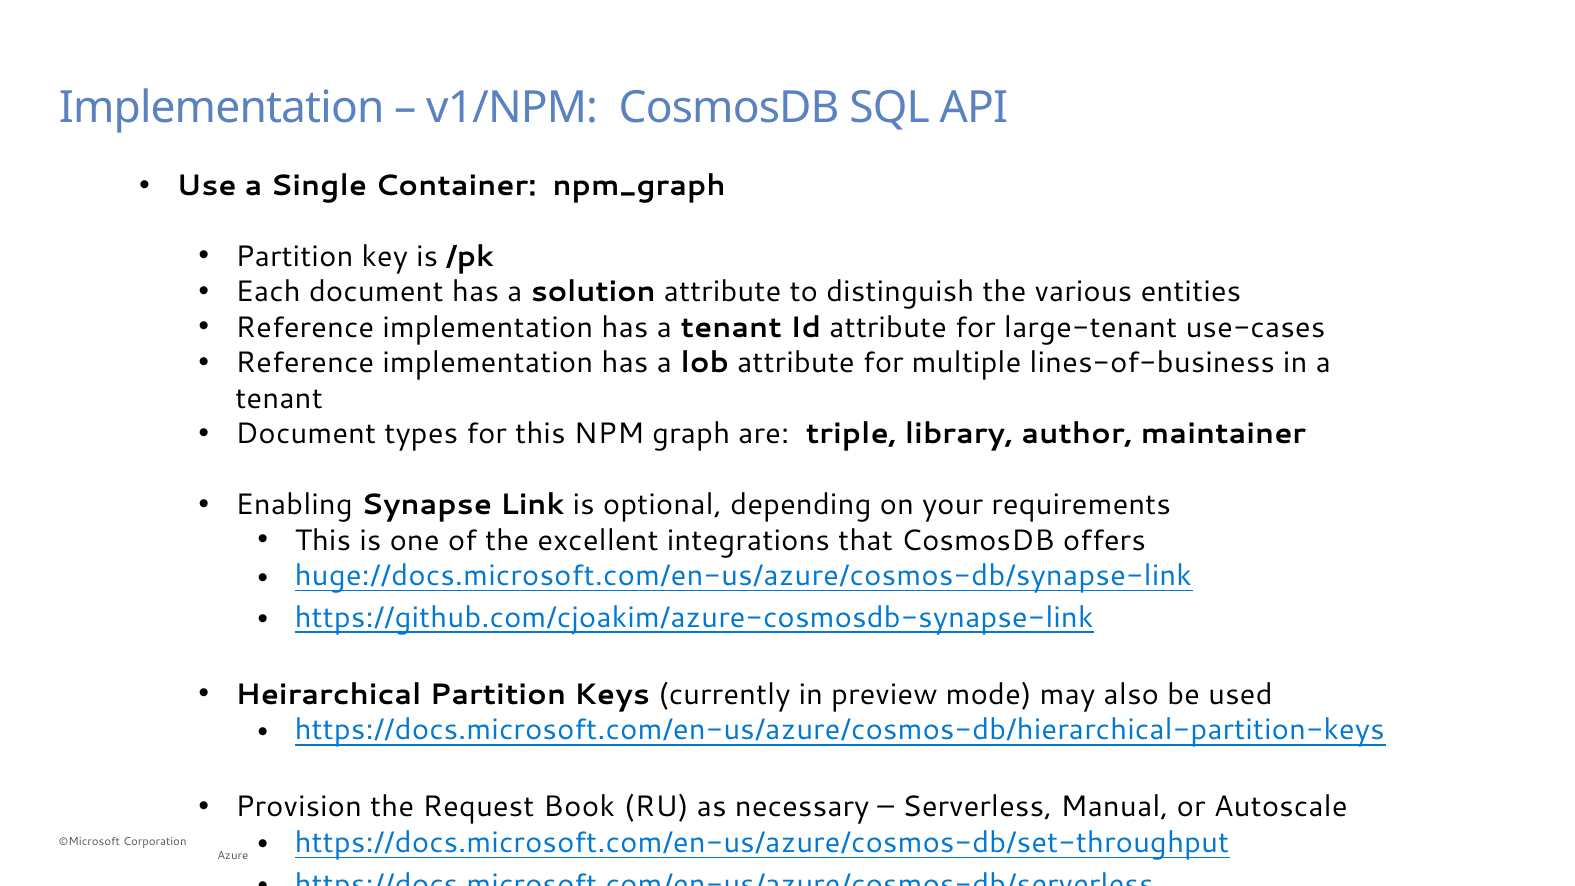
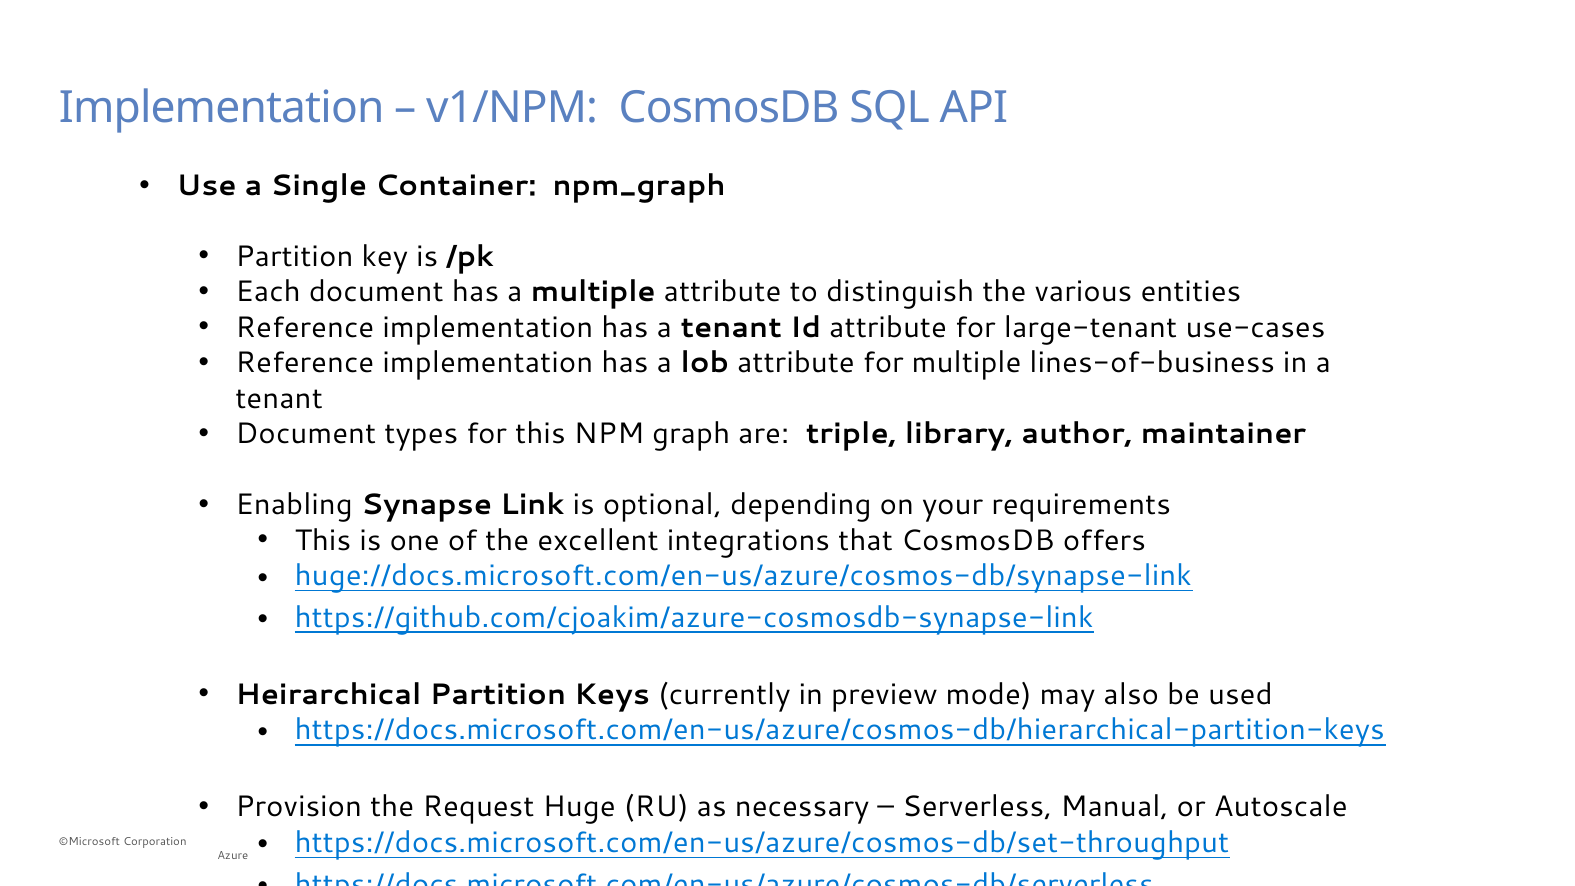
a solution: solution -> multiple
Book: Book -> Huge
